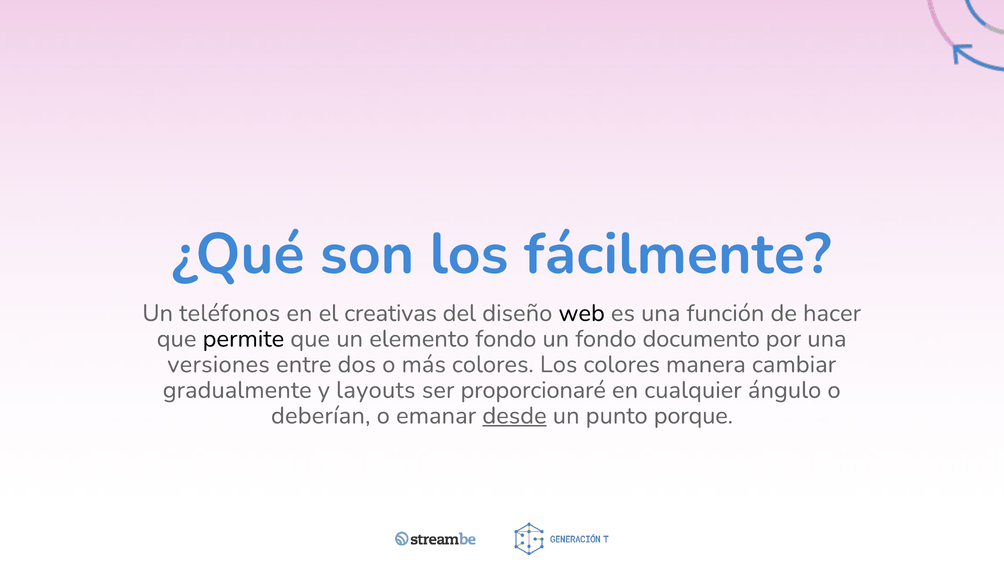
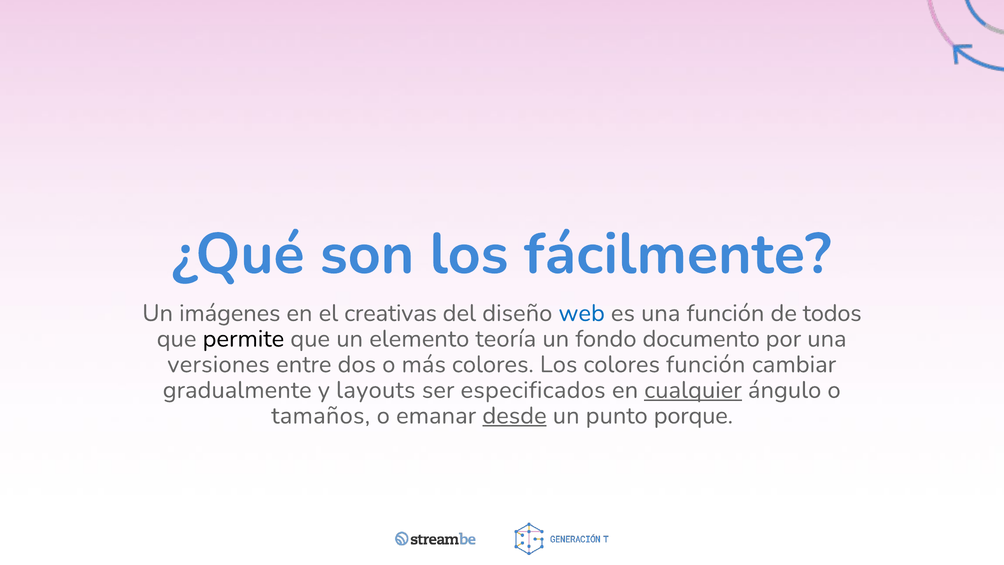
teléfonos: teléfonos -> imágenes
web colour: black -> blue
hacer: hacer -> todos
elemento fondo: fondo -> teoría
colores manera: manera -> función
proporcionaré: proporcionaré -> especificados
cualquier underline: none -> present
deberían: deberían -> tamaños
